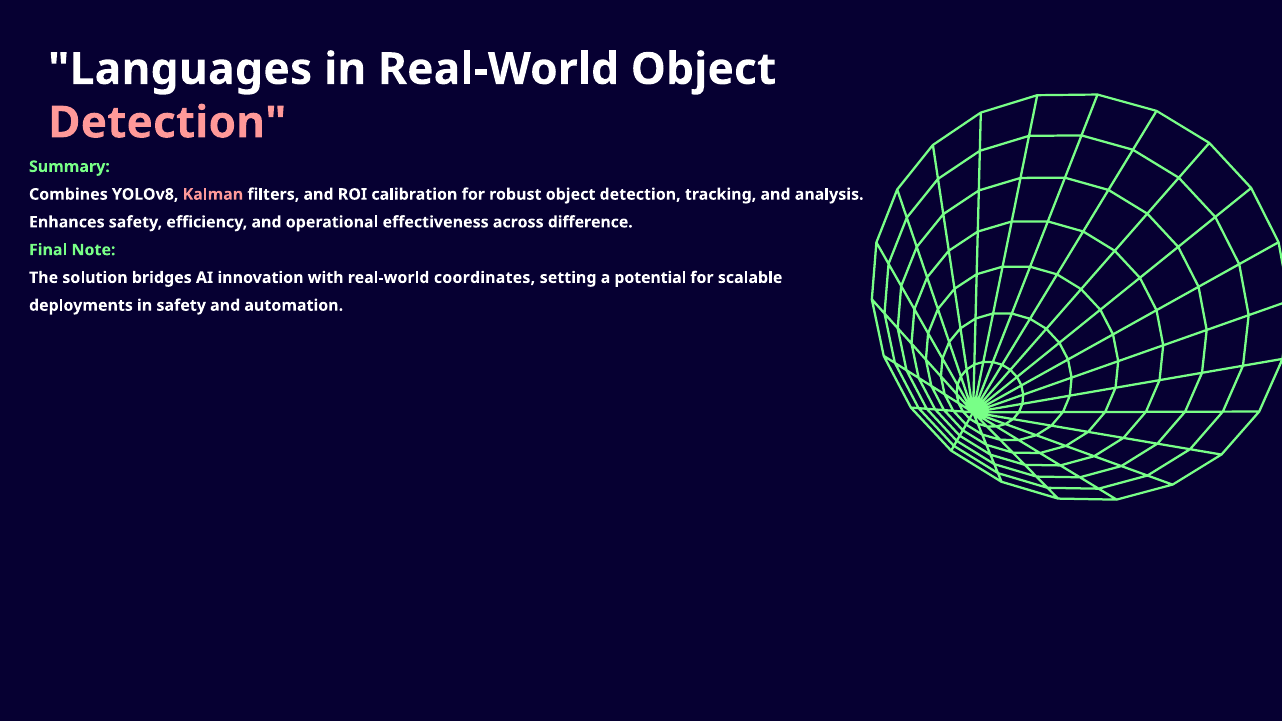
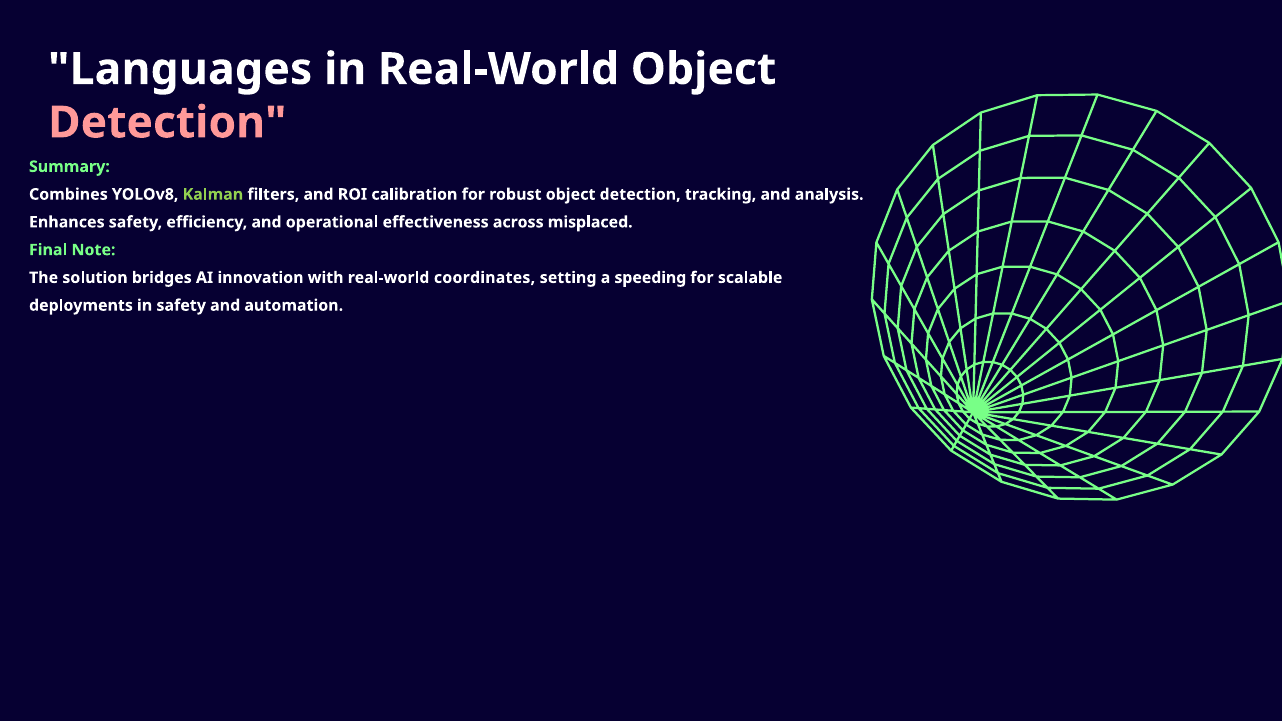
Kalman colour: pink -> light green
difference: difference -> misplaced
potential: potential -> speeding
